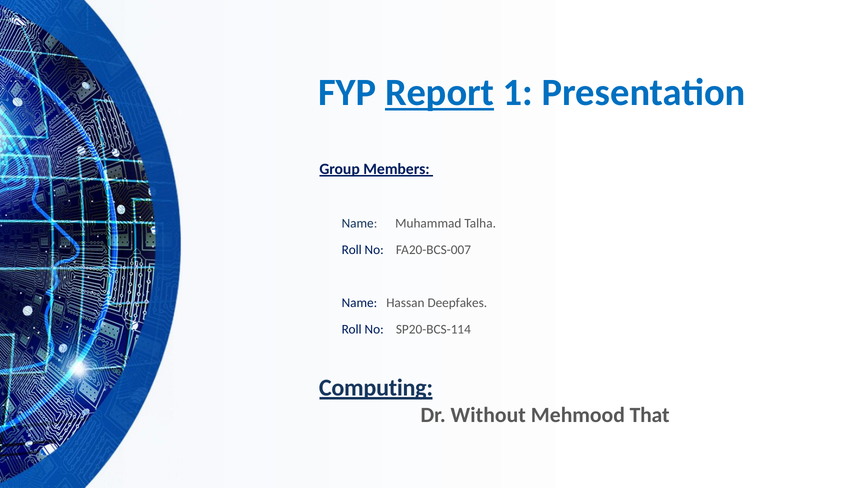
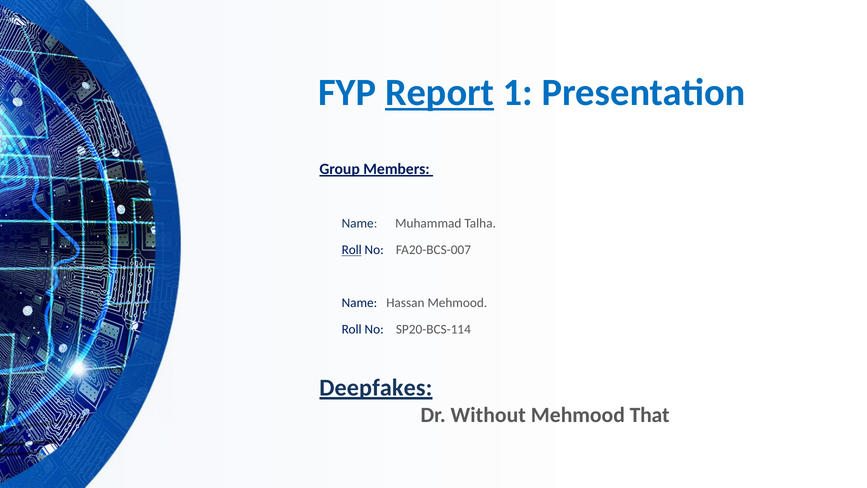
Roll at (352, 250) underline: none -> present
Hassan Deepfakes: Deepfakes -> Mehmood
Computing: Computing -> Deepfakes
